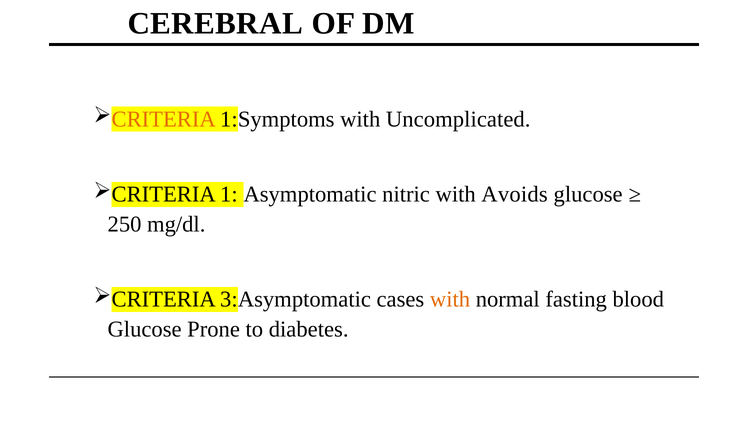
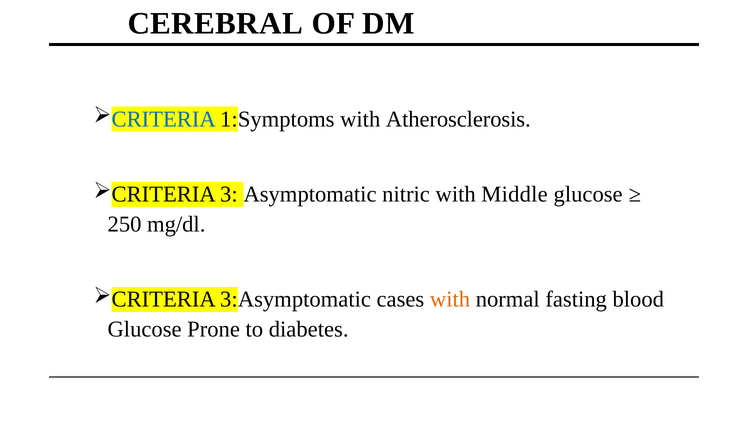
CRITERIA at (164, 119) colour: orange -> blue
Uncomplicated: Uncomplicated -> Atherosclerosis
1: 1 -> 3
Avoids: Avoids -> Middle
